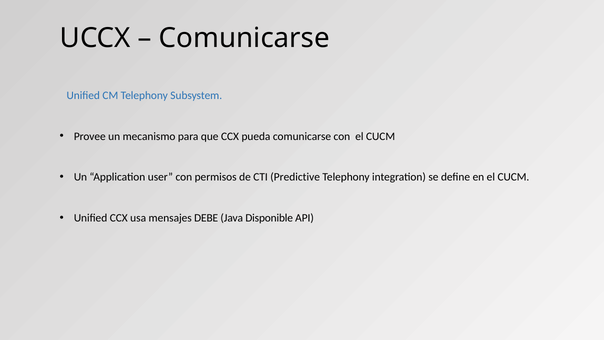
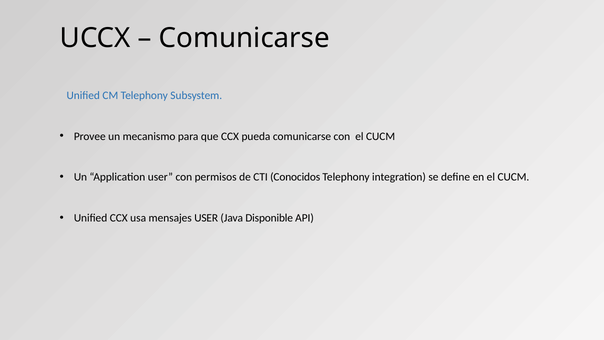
Predictive: Predictive -> Conocidos
mensajes DEBE: DEBE -> USER
